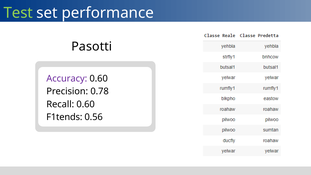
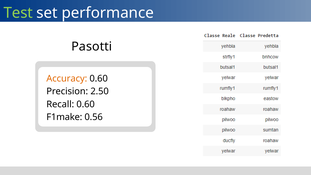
Accuracy colour: purple -> orange
0.78: 0.78 -> 2.50
F1tends: F1tends -> F1make
